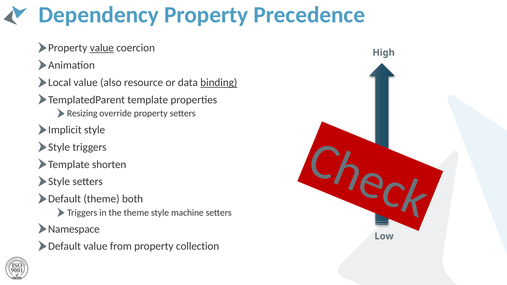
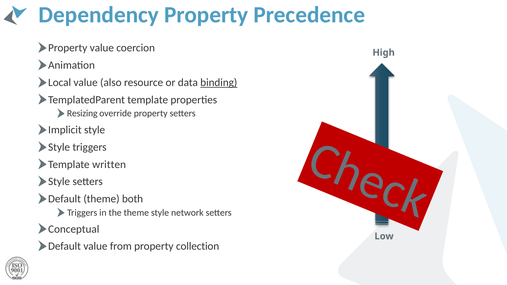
value at (102, 48) underline: present -> none
shorten: shorten -> written
machine: machine -> network
Namespace: Namespace -> Conceptual
